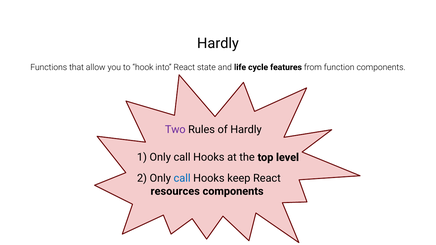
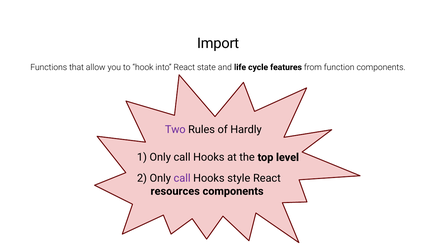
Hardly at (218, 43): Hardly -> Import
call at (182, 178) colour: blue -> purple
keep: keep -> style
